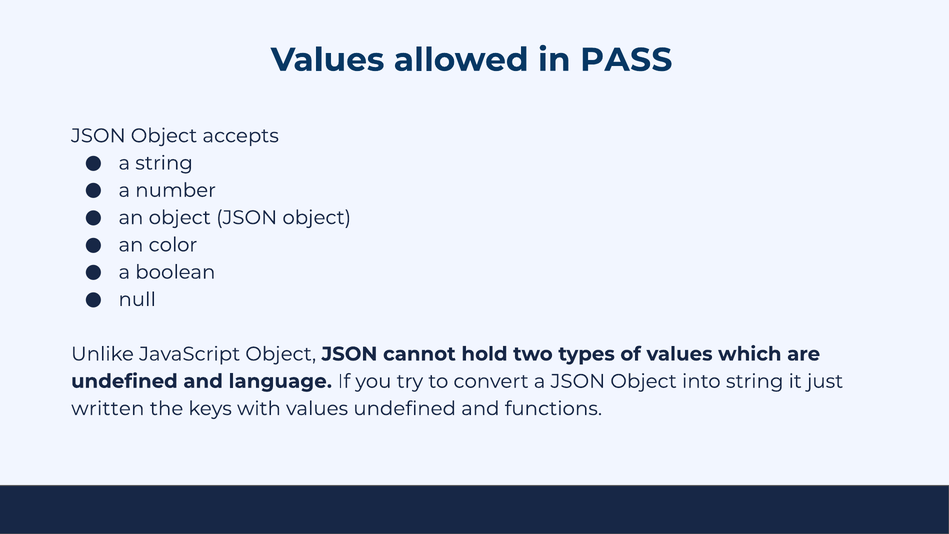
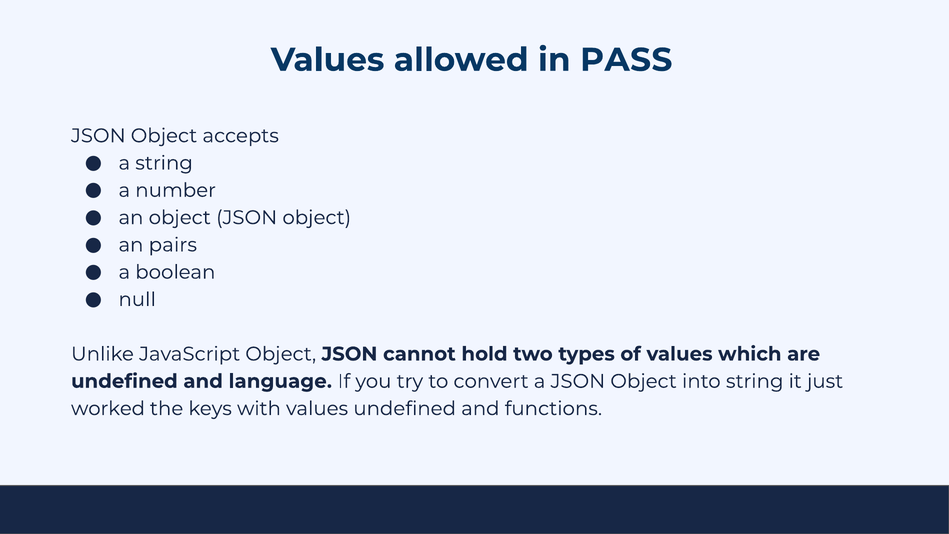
color: color -> pairs
written: written -> worked
